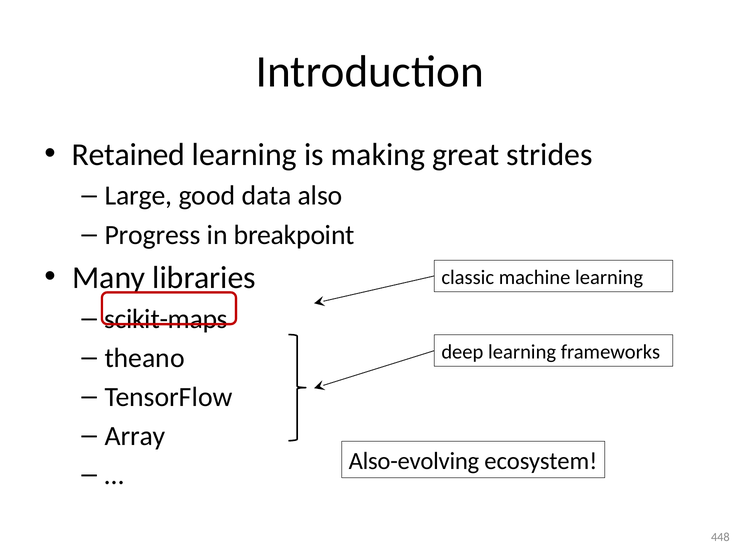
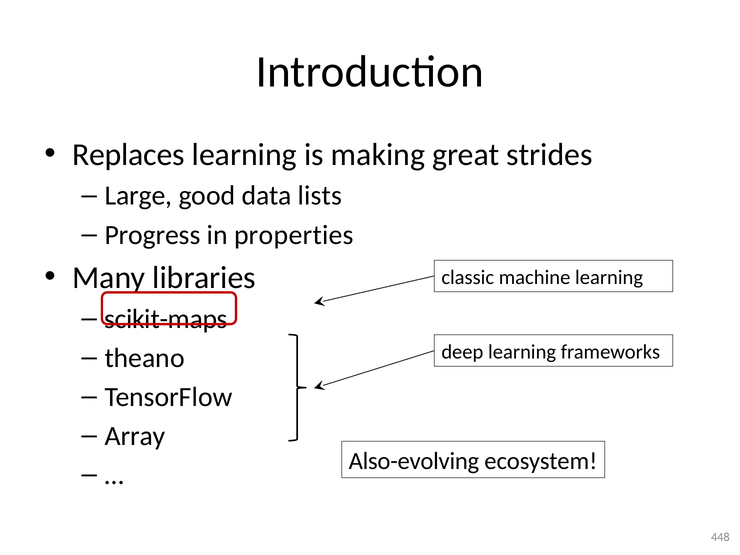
Retained: Retained -> Replaces
also: also -> lists
breakpoint: breakpoint -> properties
